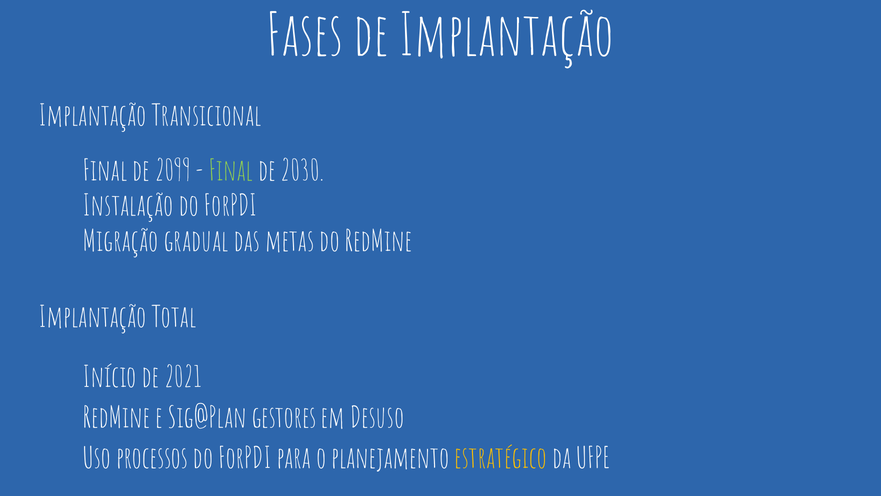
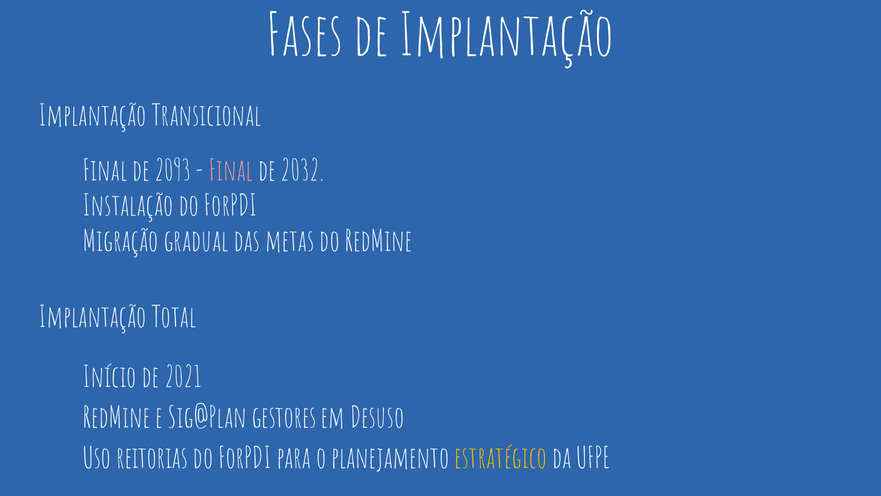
2099: 2099 -> 2093
Final at (231, 171) colour: light green -> pink
2030: 2030 -> 2032
processos: processos -> reitorias
